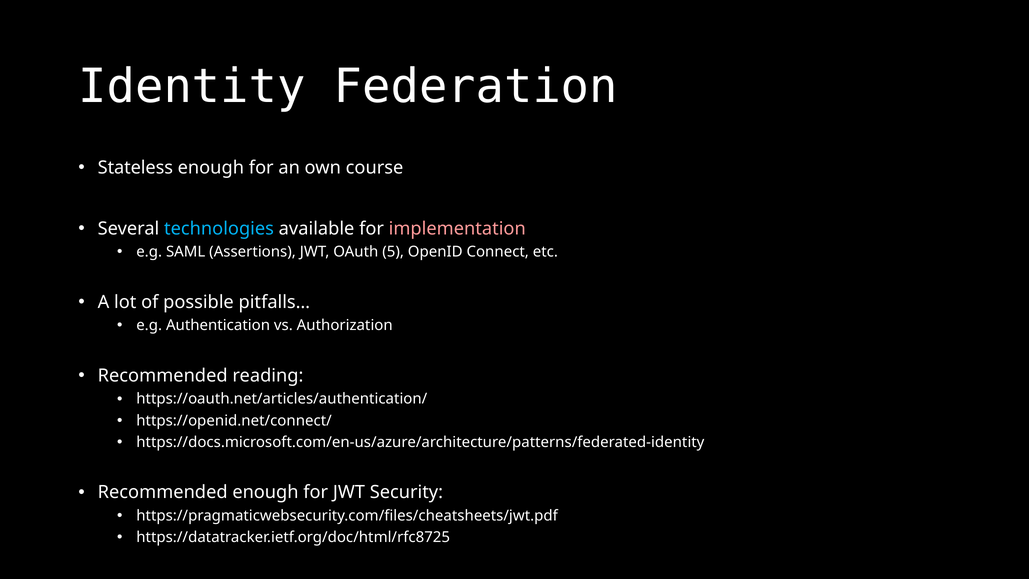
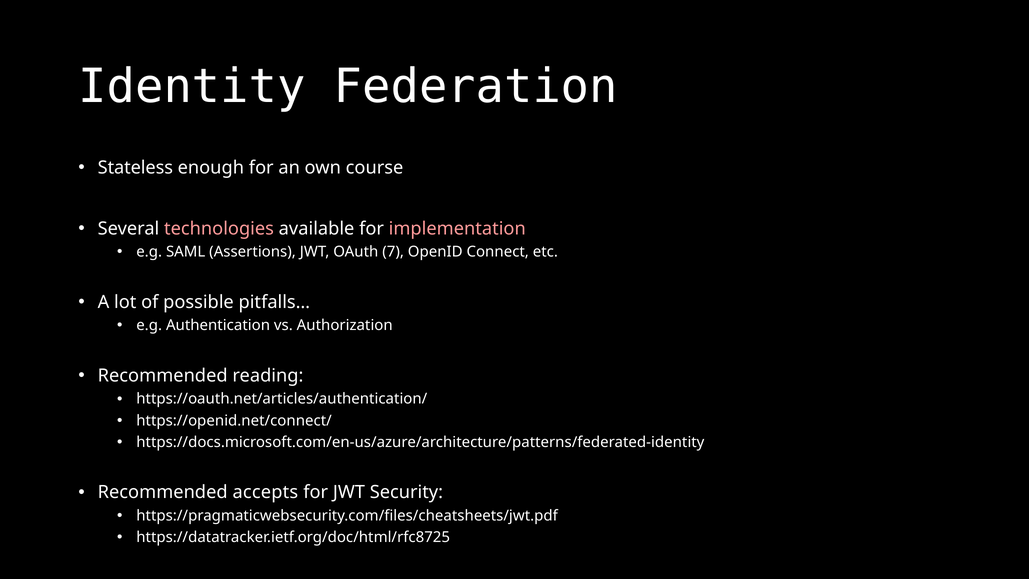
technologies colour: light blue -> pink
5: 5 -> 7
Recommended enough: enough -> accepts
